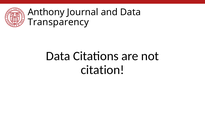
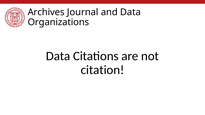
Anthony: Anthony -> Archives
Transparency: Transparency -> Organizations
